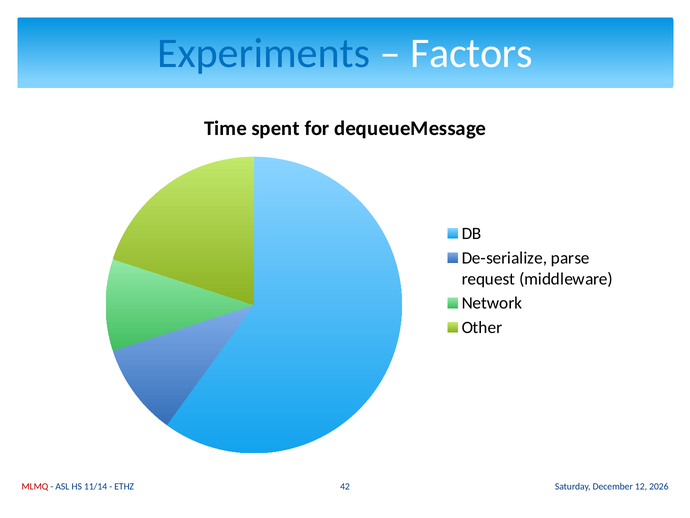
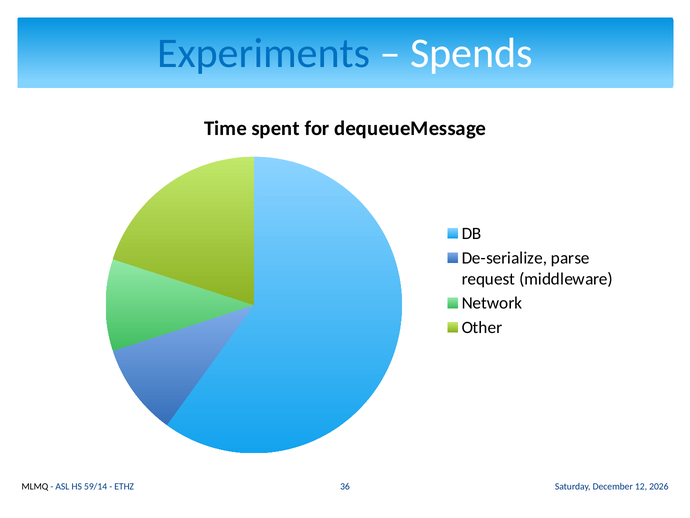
Factors: Factors -> Spends
MLMQ colour: red -> black
11/14: 11/14 -> 59/14
42: 42 -> 36
